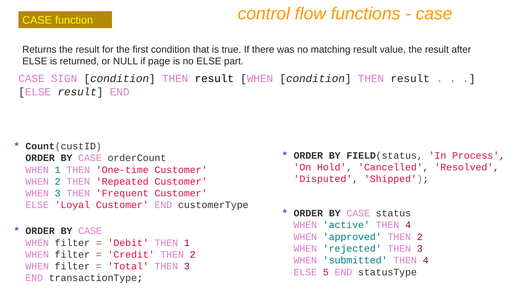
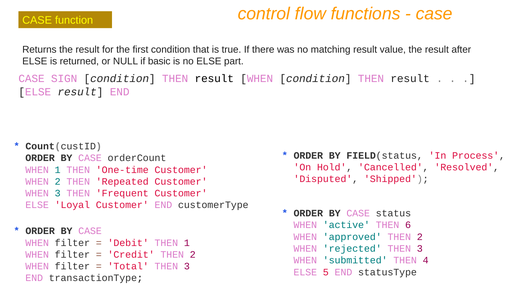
page: page -> basic
active THEN 4: 4 -> 6
